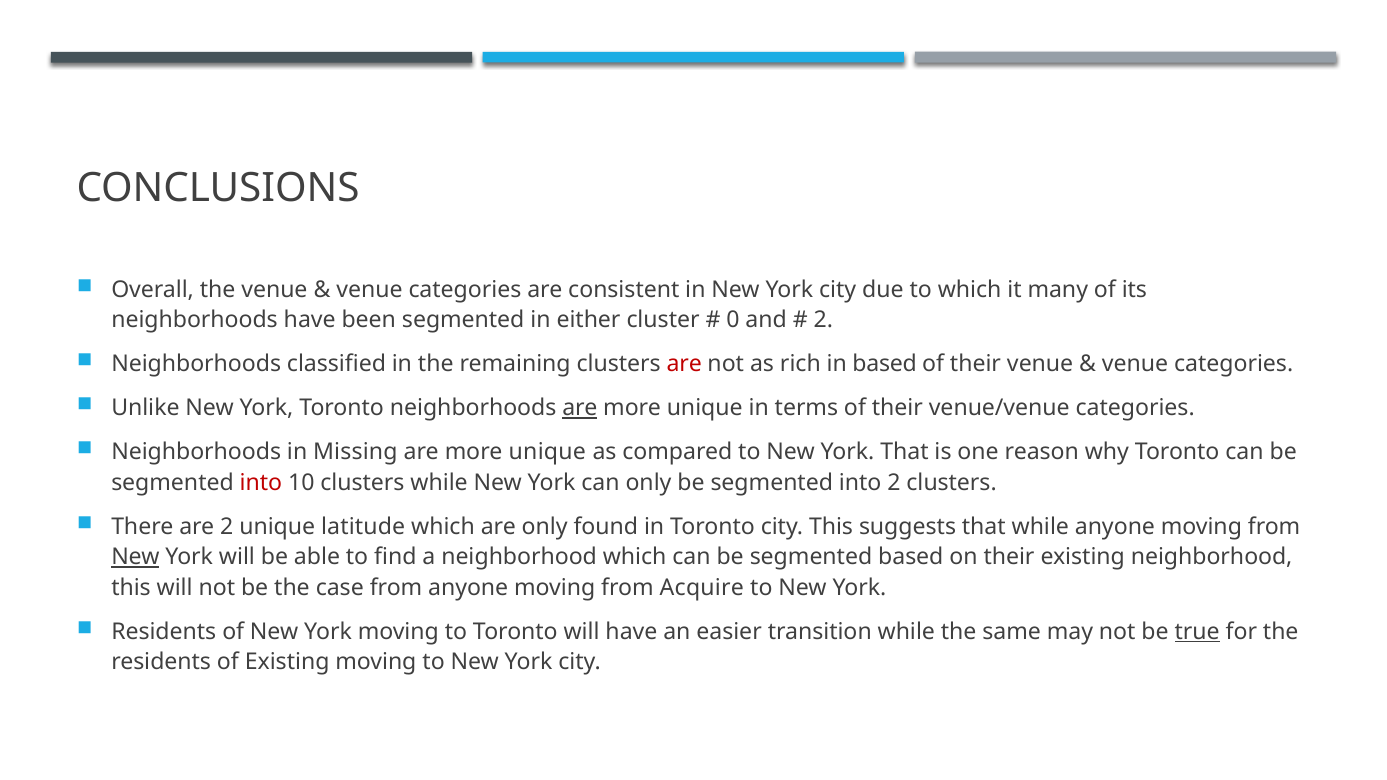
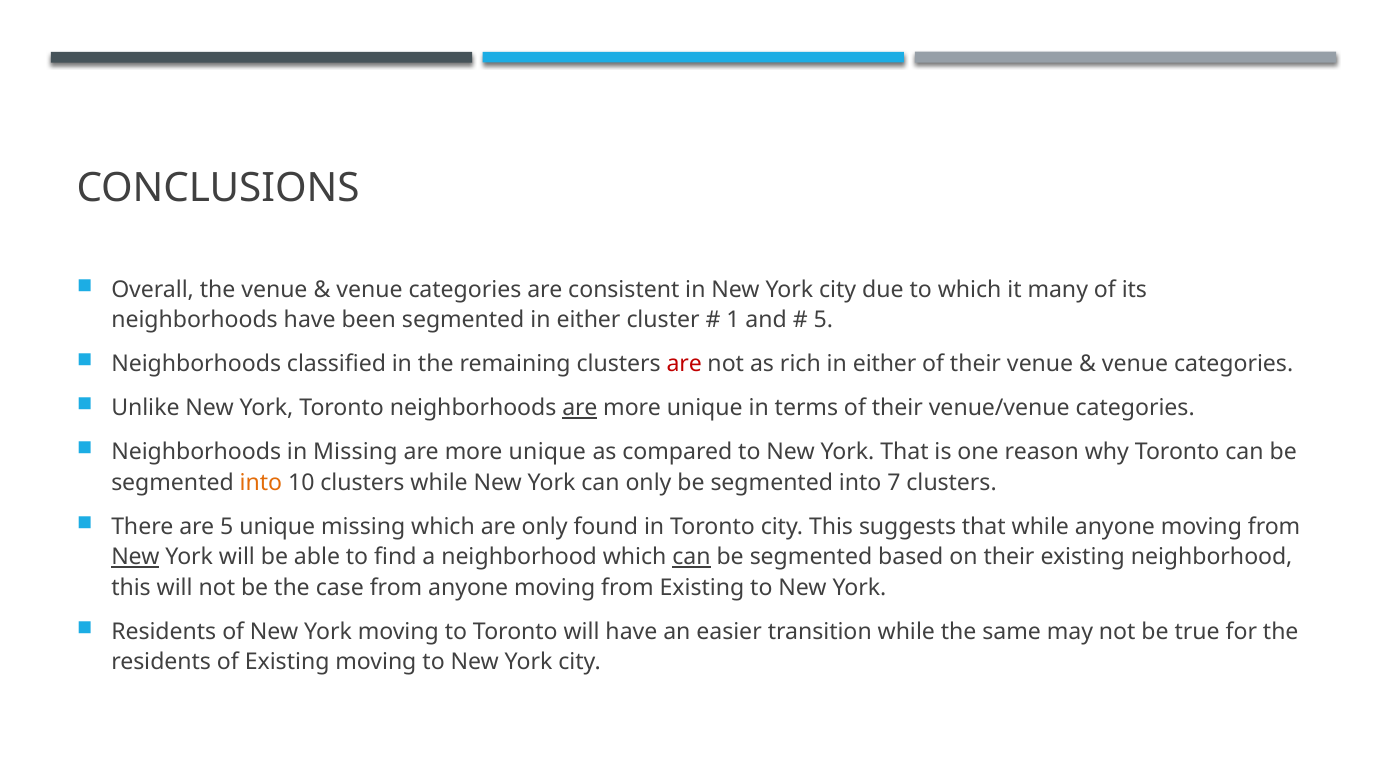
0: 0 -> 1
2 at (823, 320): 2 -> 5
rich in based: based -> either
into at (261, 483) colour: red -> orange
into 2: 2 -> 7
are 2: 2 -> 5
unique latitude: latitude -> missing
can at (692, 557) underline: none -> present
from Acquire: Acquire -> Existing
true underline: present -> none
